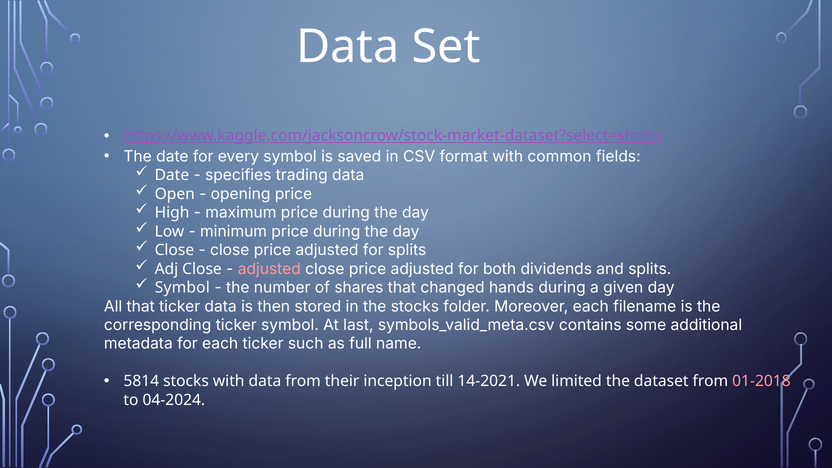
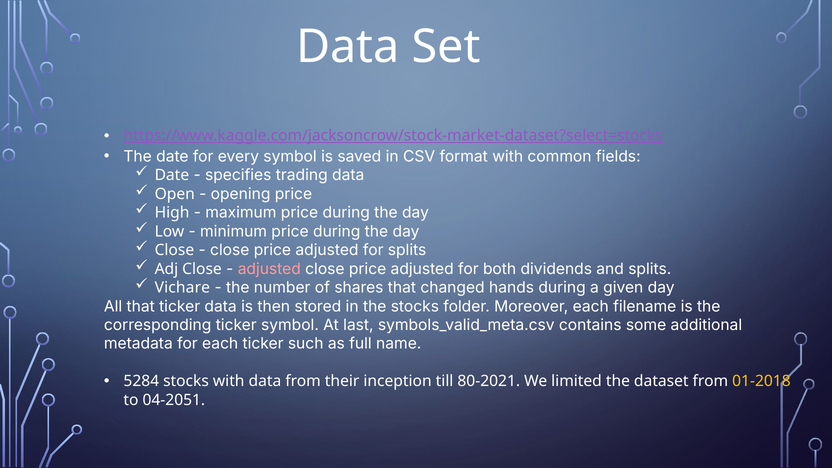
Symbol at (182, 288): Symbol -> Vichare
5814: 5814 -> 5284
14-2021: 14-2021 -> 80-2021
01-2018 colour: pink -> yellow
04-2024: 04-2024 -> 04-2051
